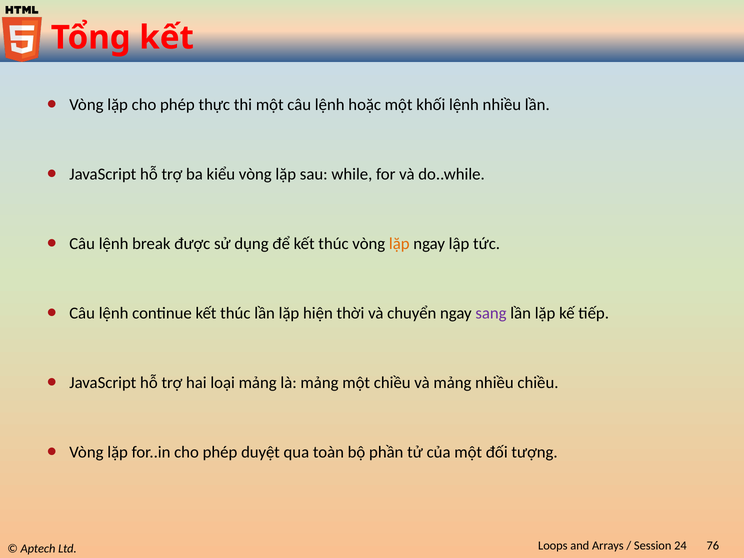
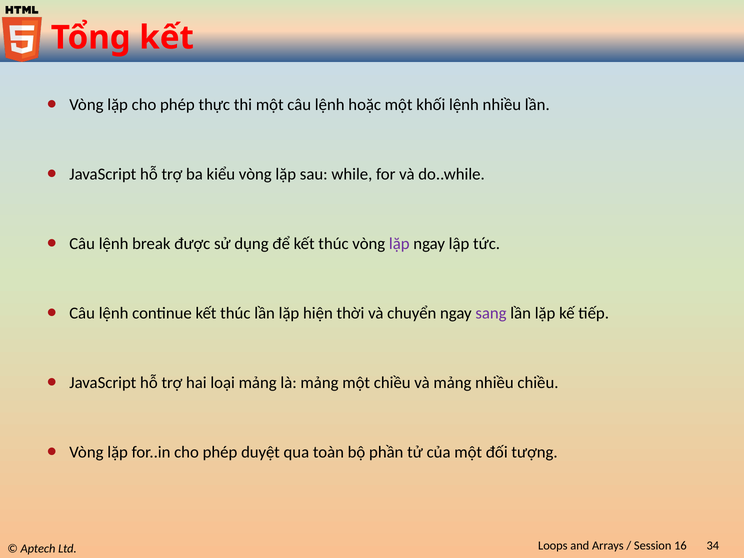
lặp at (399, 244) colour: orange -> purple
24: 24 -> 16
76: 76 -> 34
